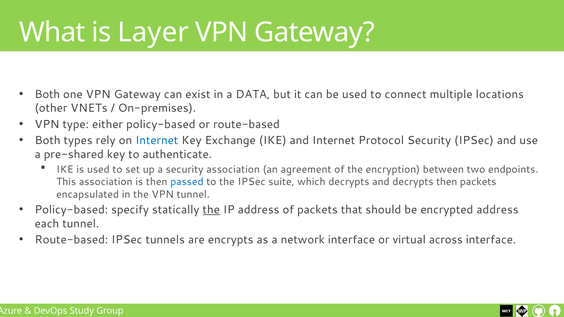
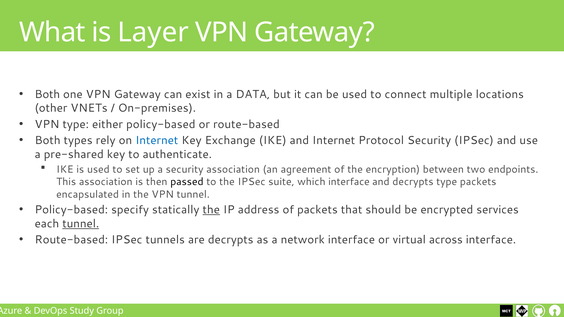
passed colour: blue -> black
which decrypts: decrypts -> interface
decrypts then: then -> type
encrypted address: address -> services
tunnel at (81, 224) underline: none -> present
are encrypts: encrypts -> decrypts
